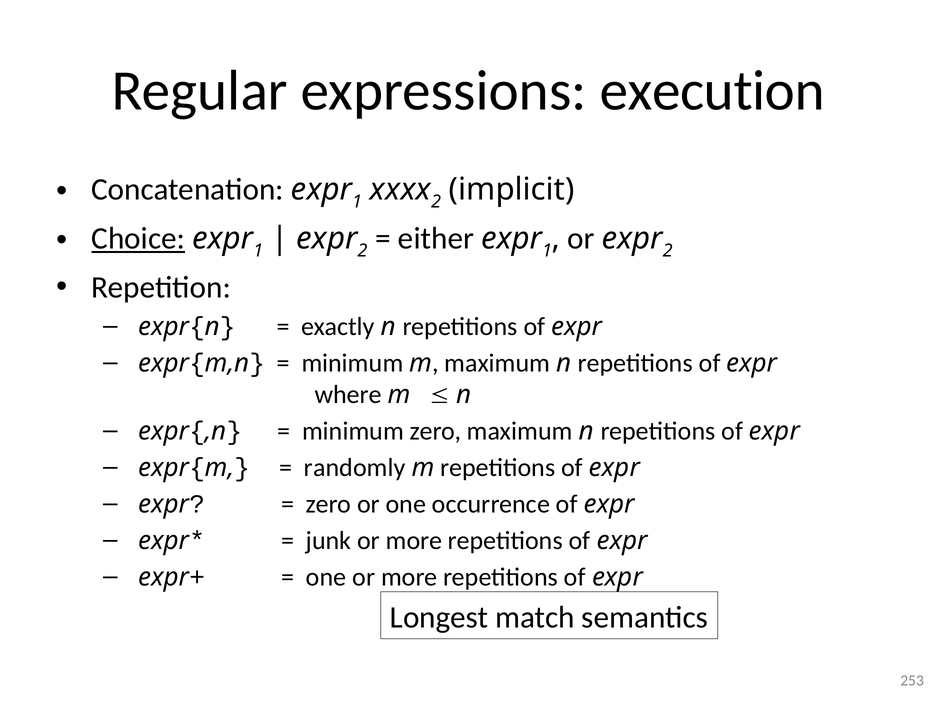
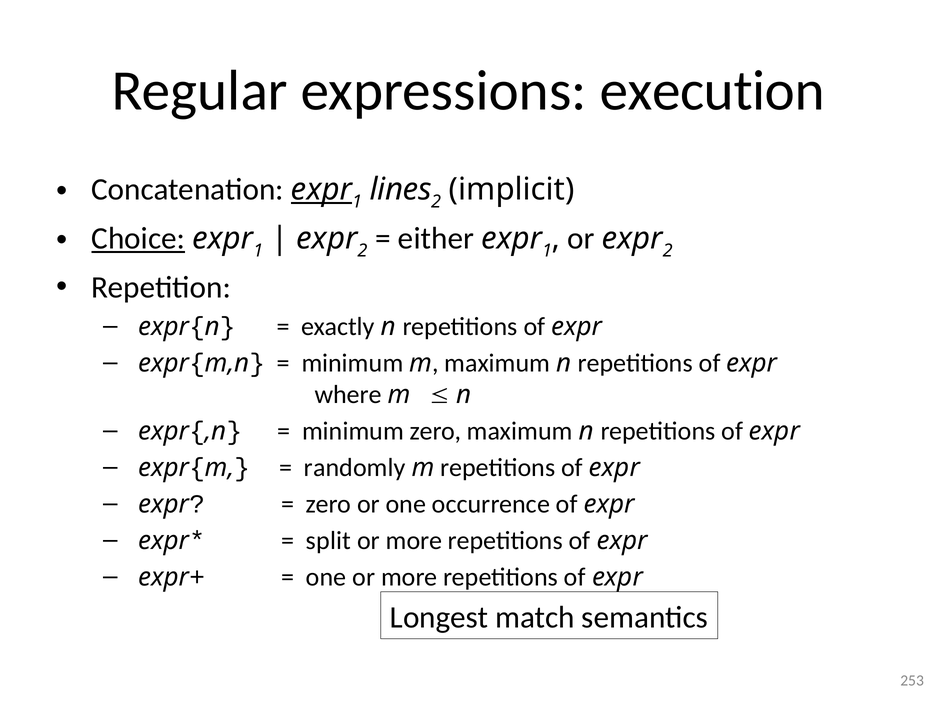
expr at (322, 190) underline: none -> present
xxxx: xxxx -> lines
junk: junk -> split
